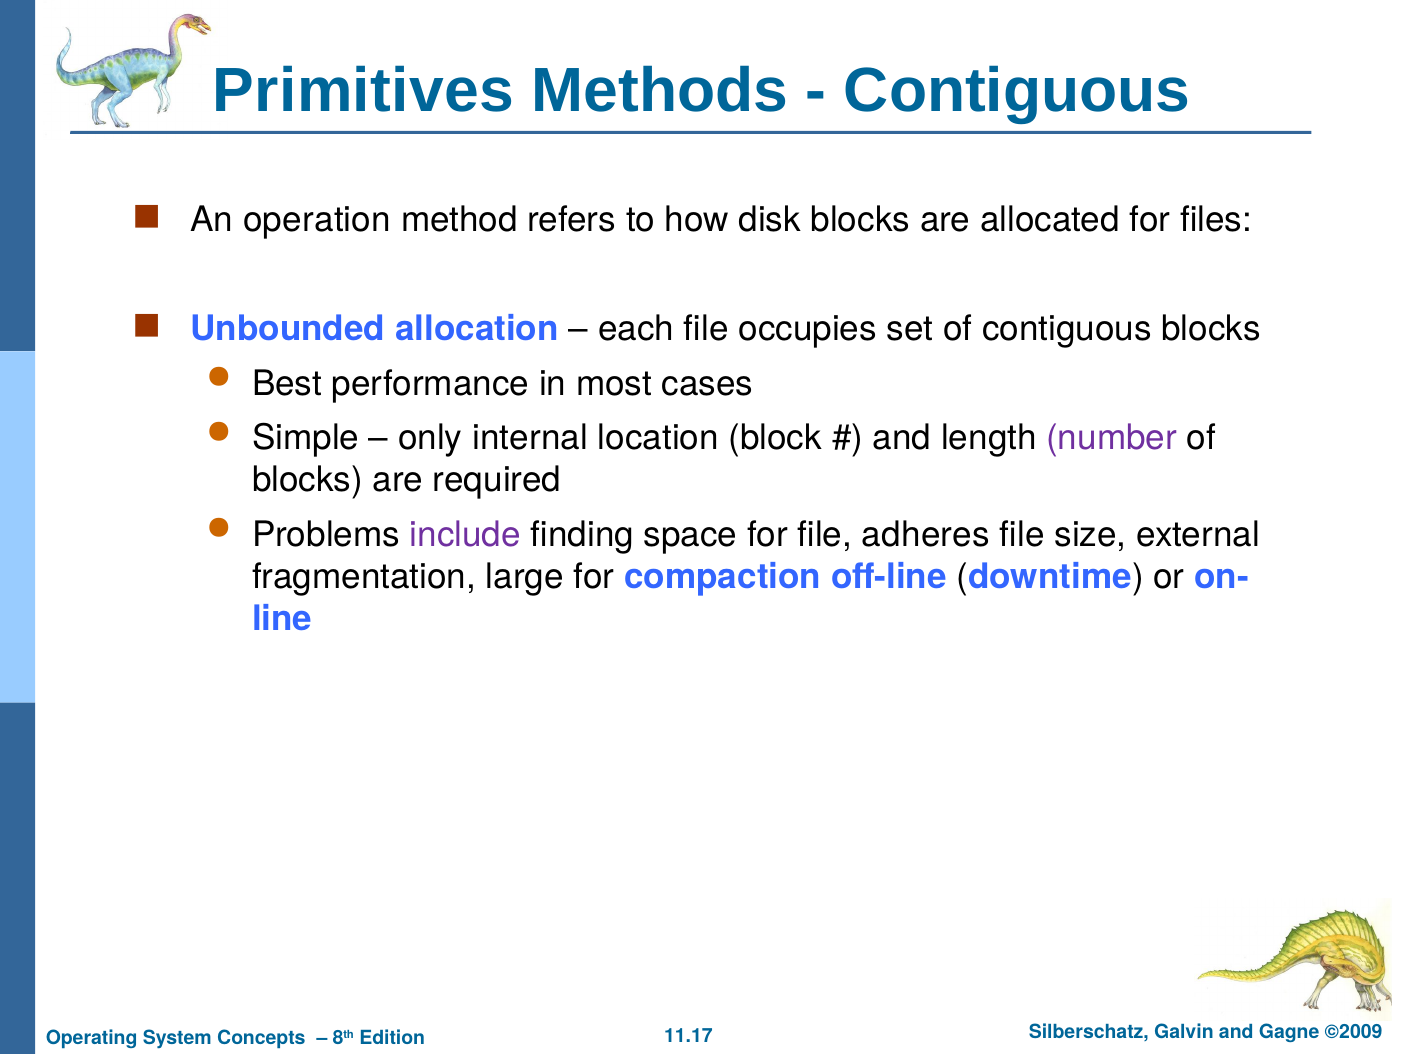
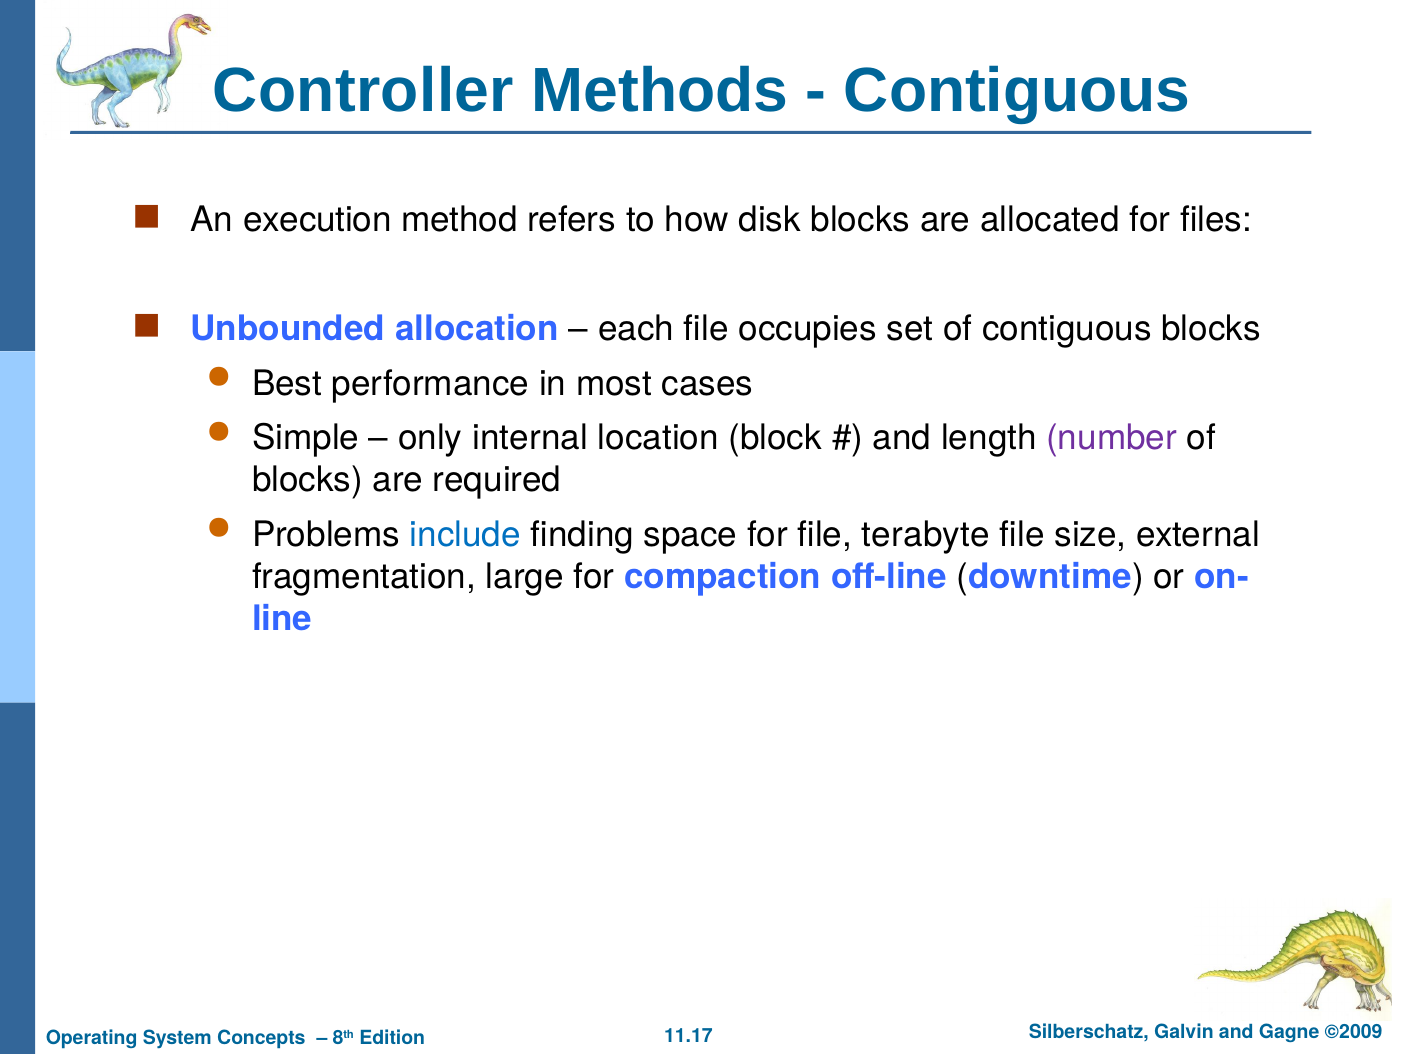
Primitives: Primitives -> Controller
operation: operation -> execution
include colour: purple -> blue
adheres: adheres -> terabyte
